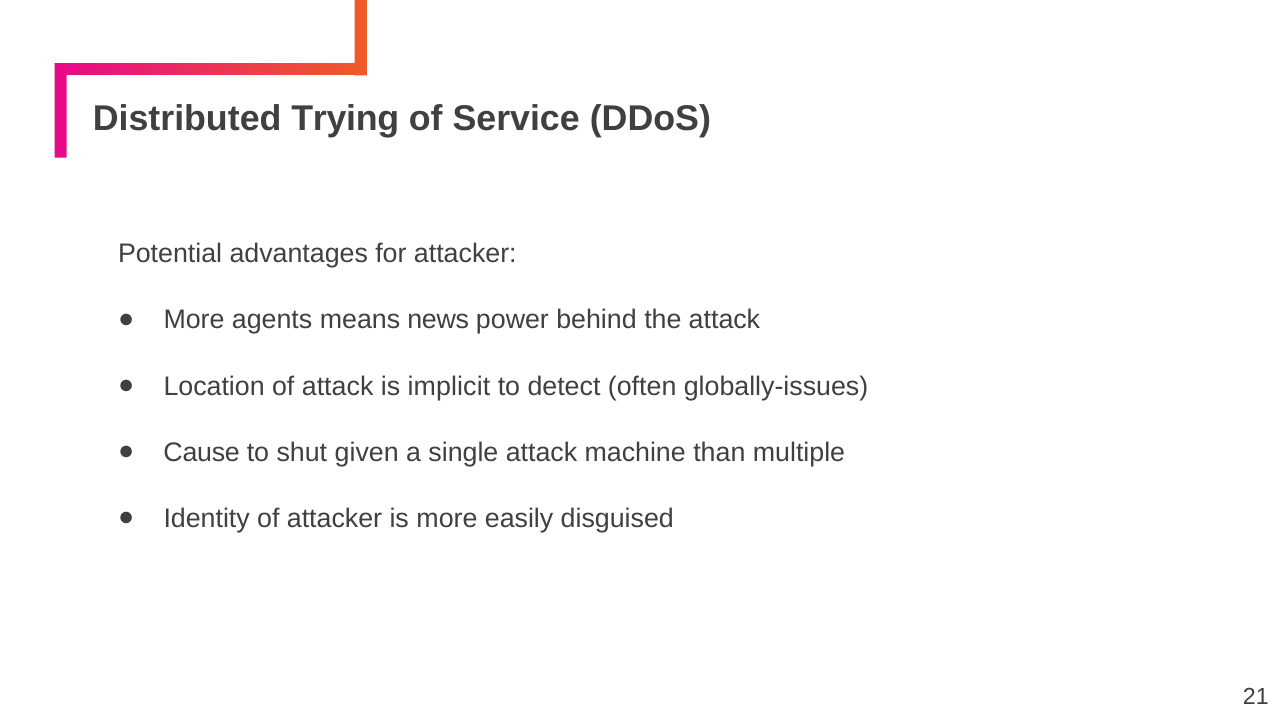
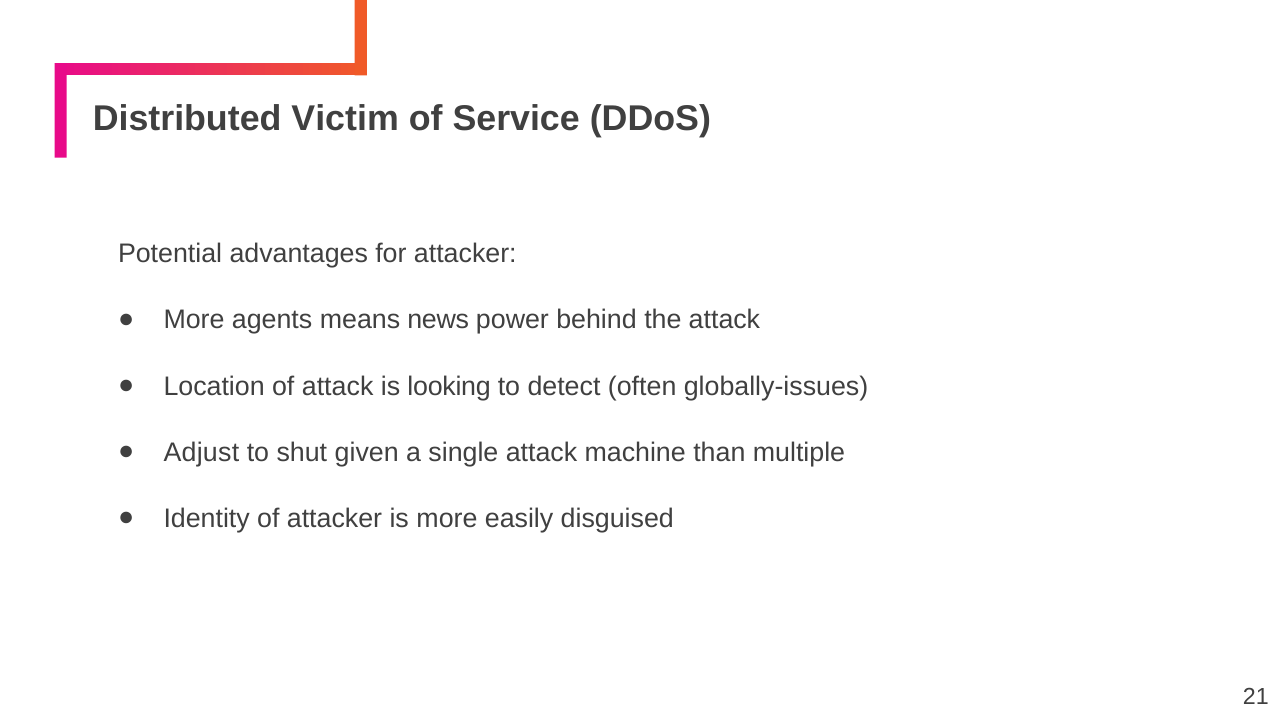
Trying: Trying -> Victim
implicit: implicit -> looking
Cause: Cause -> Adjust
